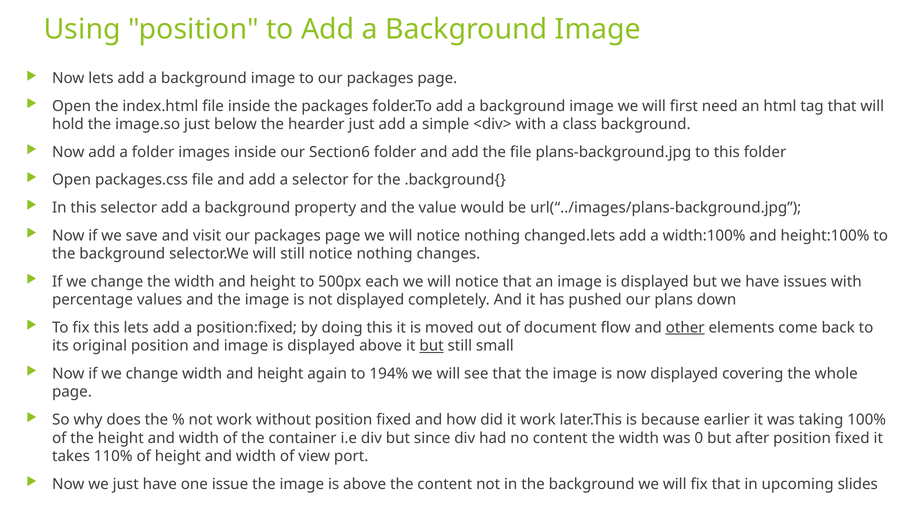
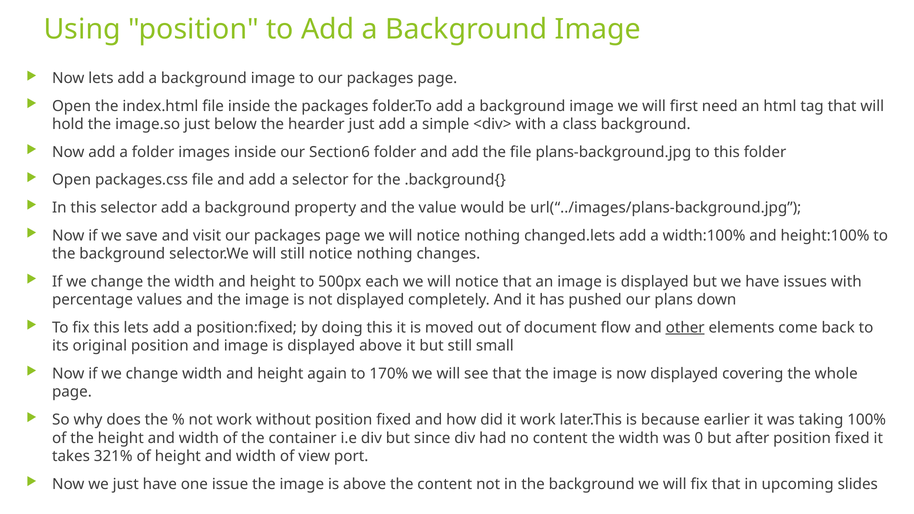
but at (432, 346) underline: present -> none
194%: 194% -> 170%
110%: 110% -> 321%
